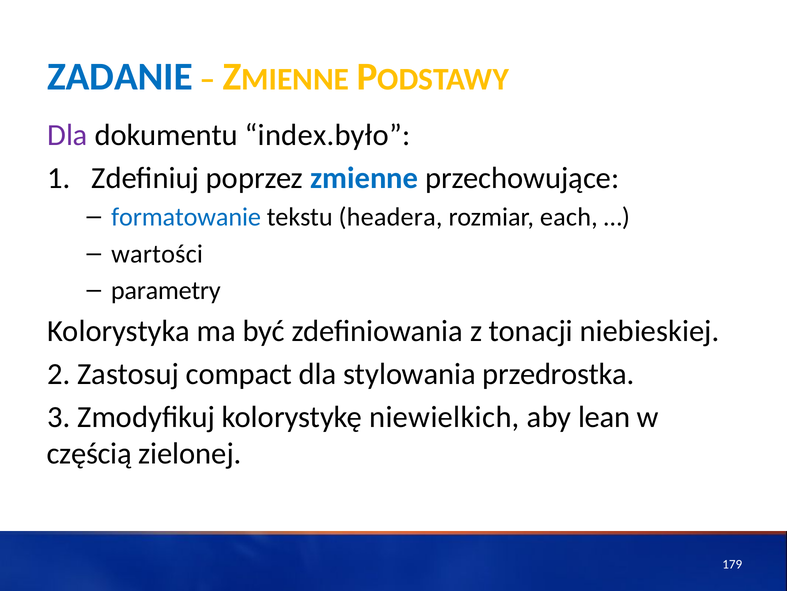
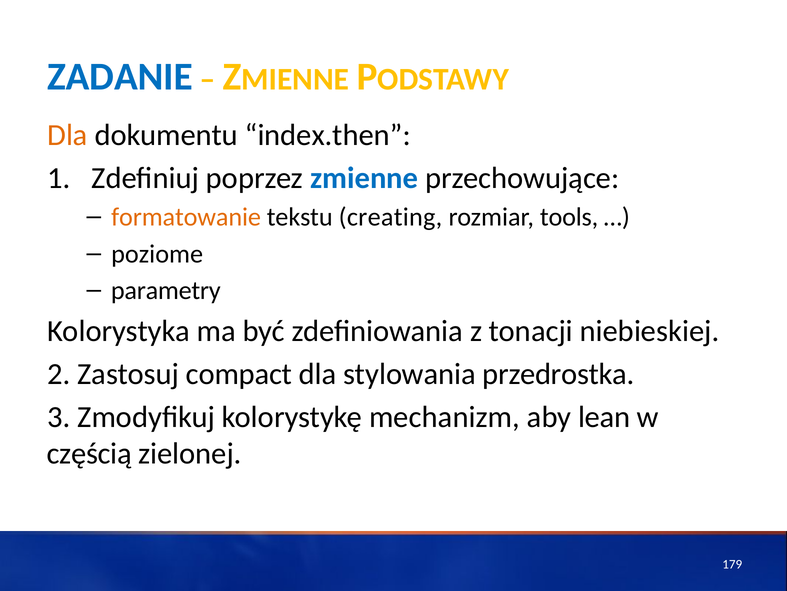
Dla at (67, 135) colour: purple -> orange
index.było: index.było -> index.then
formatowanie colour: blue -> orange
headera: headera -> creating
each: each -> tools
wartości: wartości -> poziome
niewielkich: niewielkich -> mechanizm
